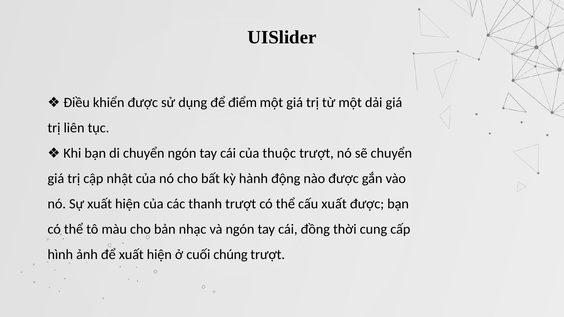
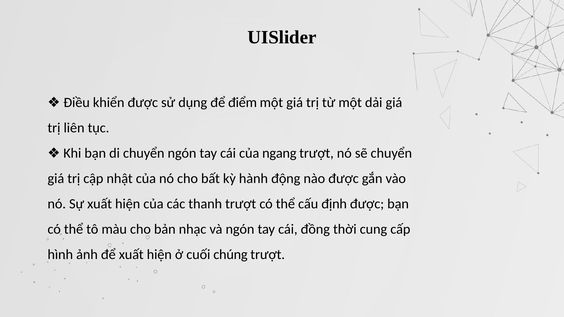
thuộc: thuộc -> ngang
cấu xuất: xuất -> định
